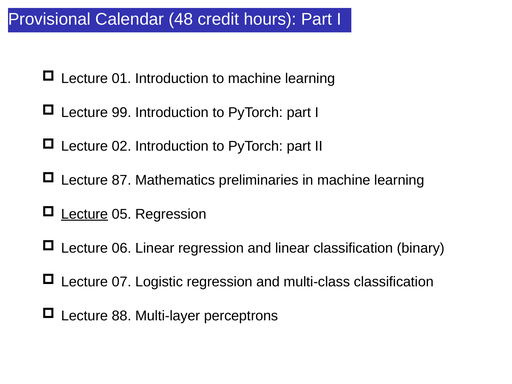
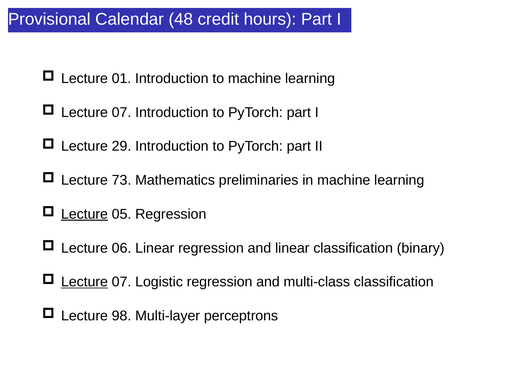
99 at (122, 112): 99 -> 07
02: 02 -> 29
87: 87 -> 73
Lecture at (84, 282) underline: none -> present
88: 88 -> 98
